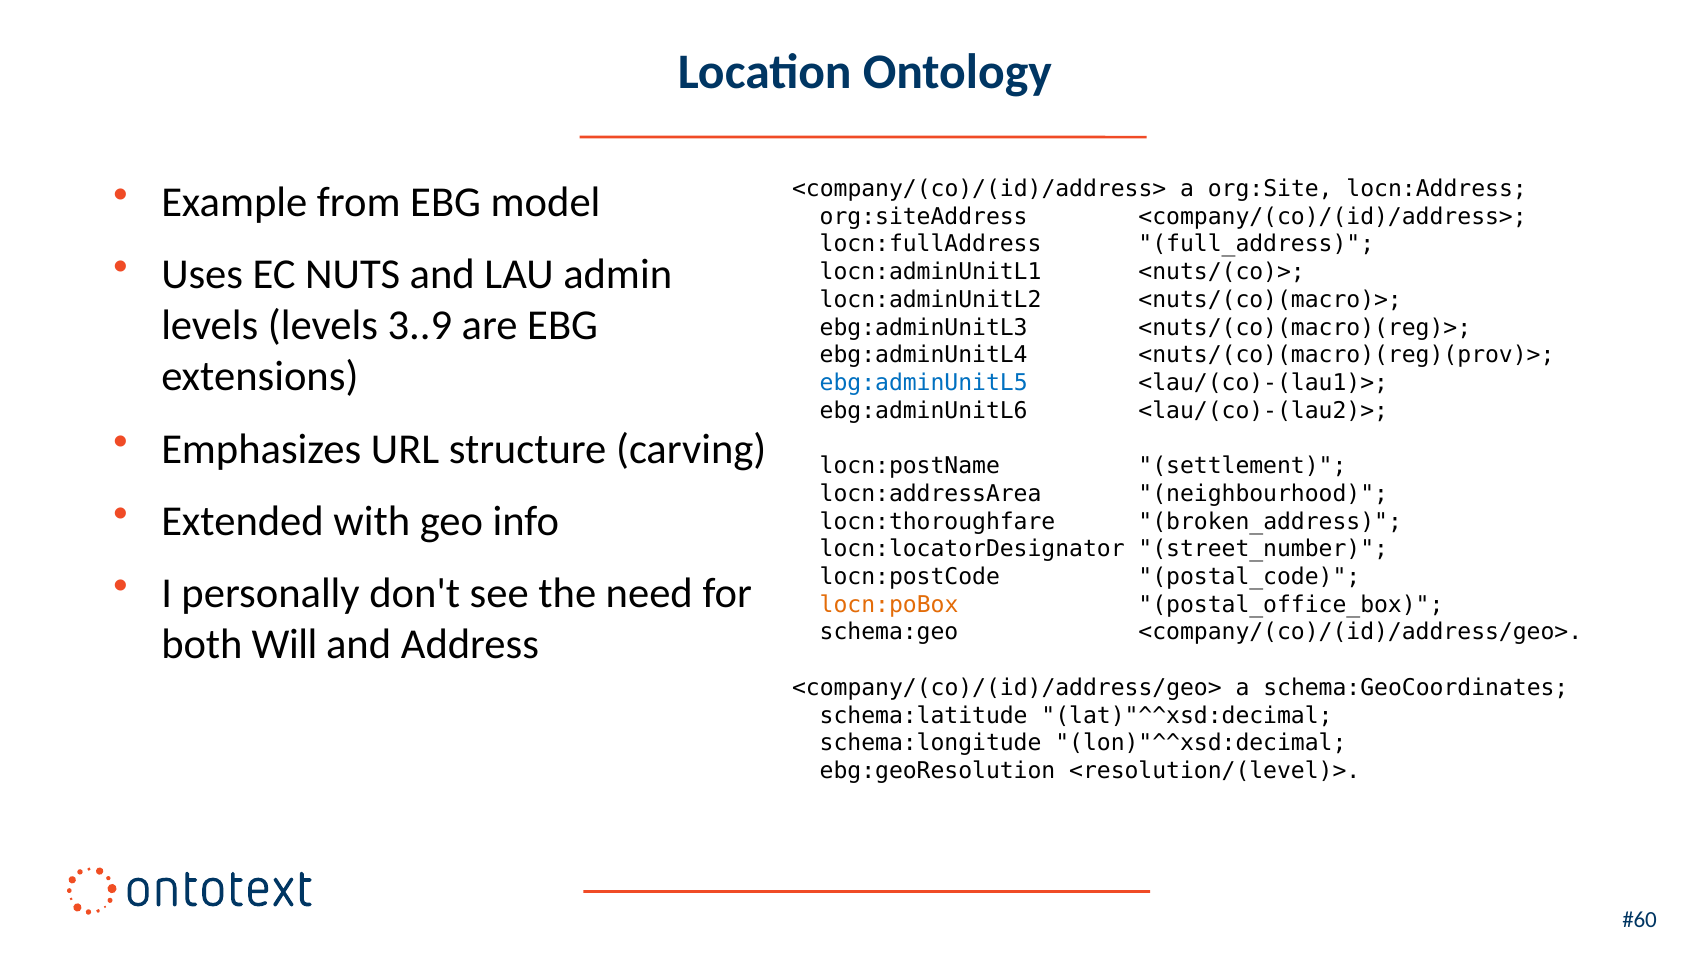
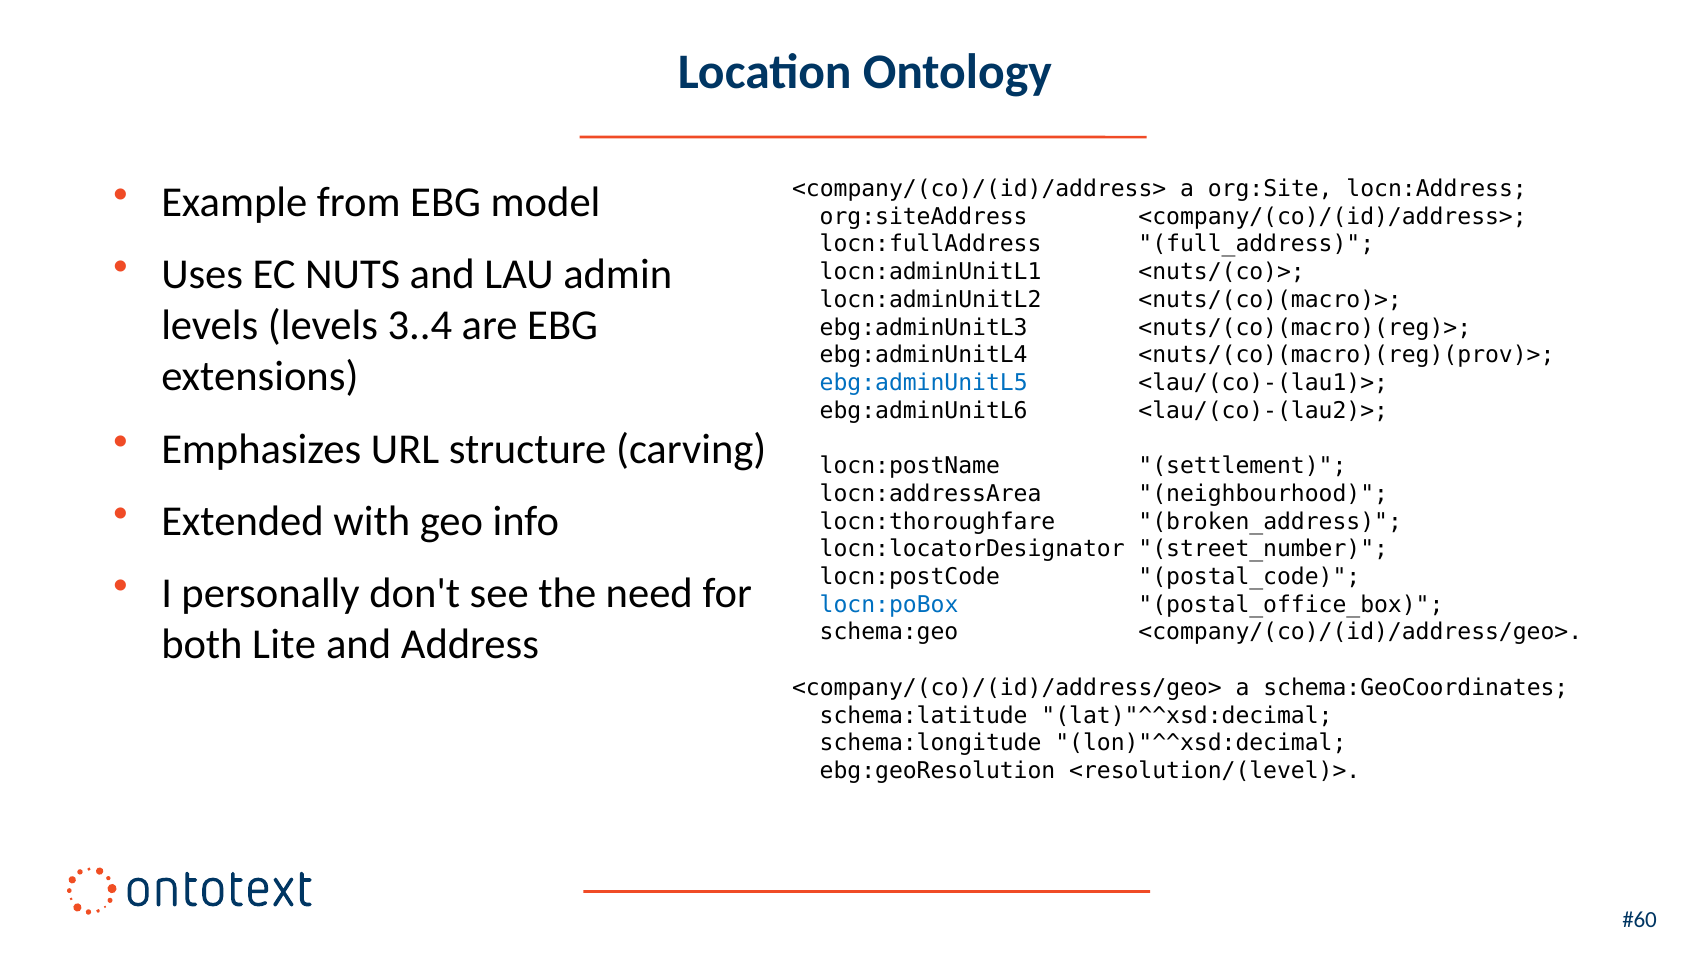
3..9: 3..9 -> 3..4
locn:poBox colour: orange -> blue
Will: Will -> Lite
